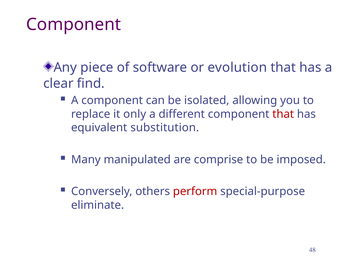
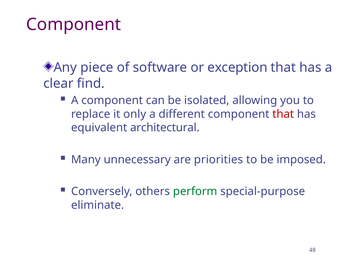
evolution: evolution -> exception
substitution: substitution -> architectural
manipulated: manipulated -> unnecessary
comprise: comprise -> priorities
perform colour: red -> green
